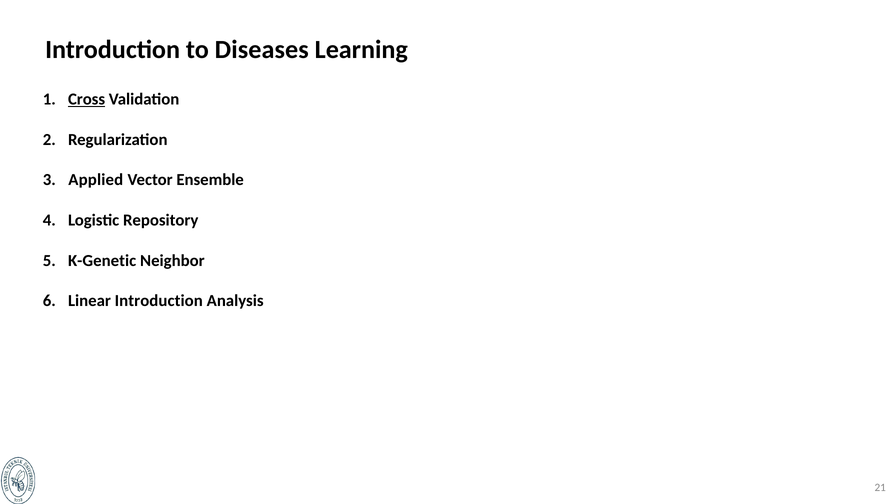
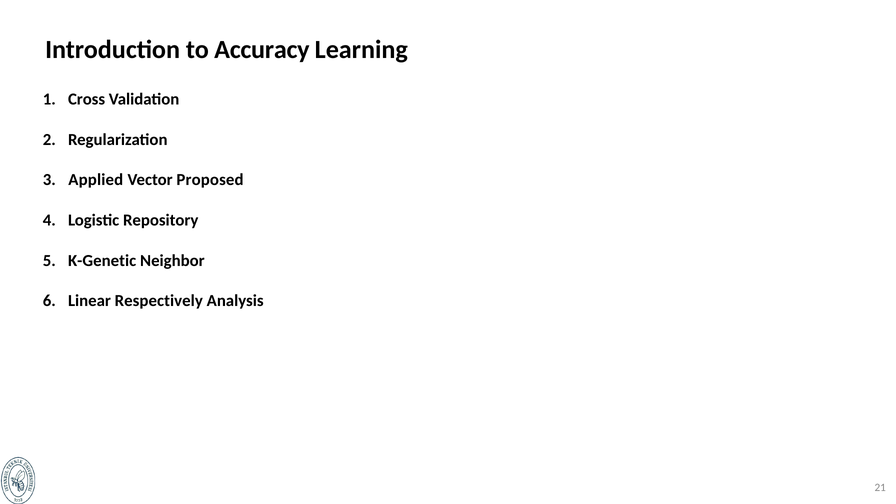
Diseases: Diseases -> Accuracy
Cross underline: present -> none
Ensemble: Ensemble -> Proposed
Linear Introduction: Introduction -> Respectively
